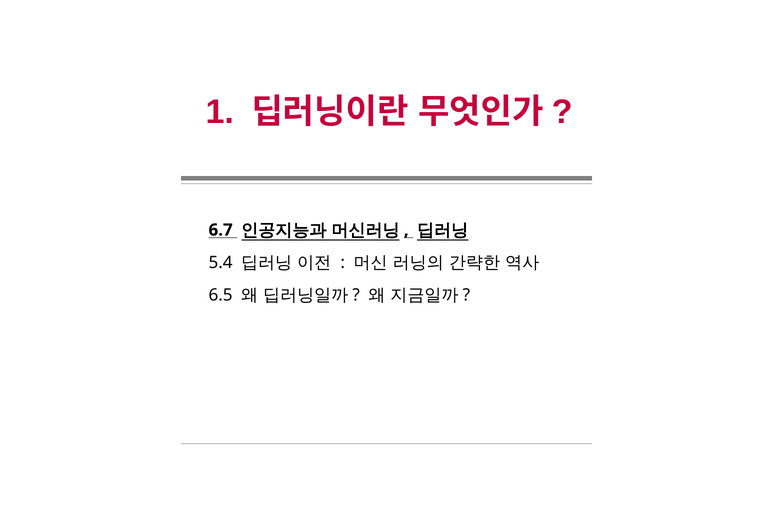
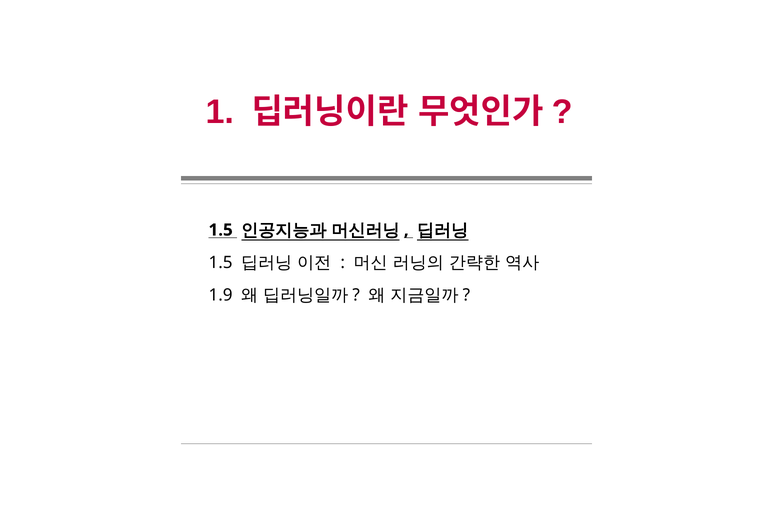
6.7 at (221, 230): 6.7 -> 1.5
5.4 at (221, 263): 5.4 -> 1.5
6.5: 6.5 -> 1.9
